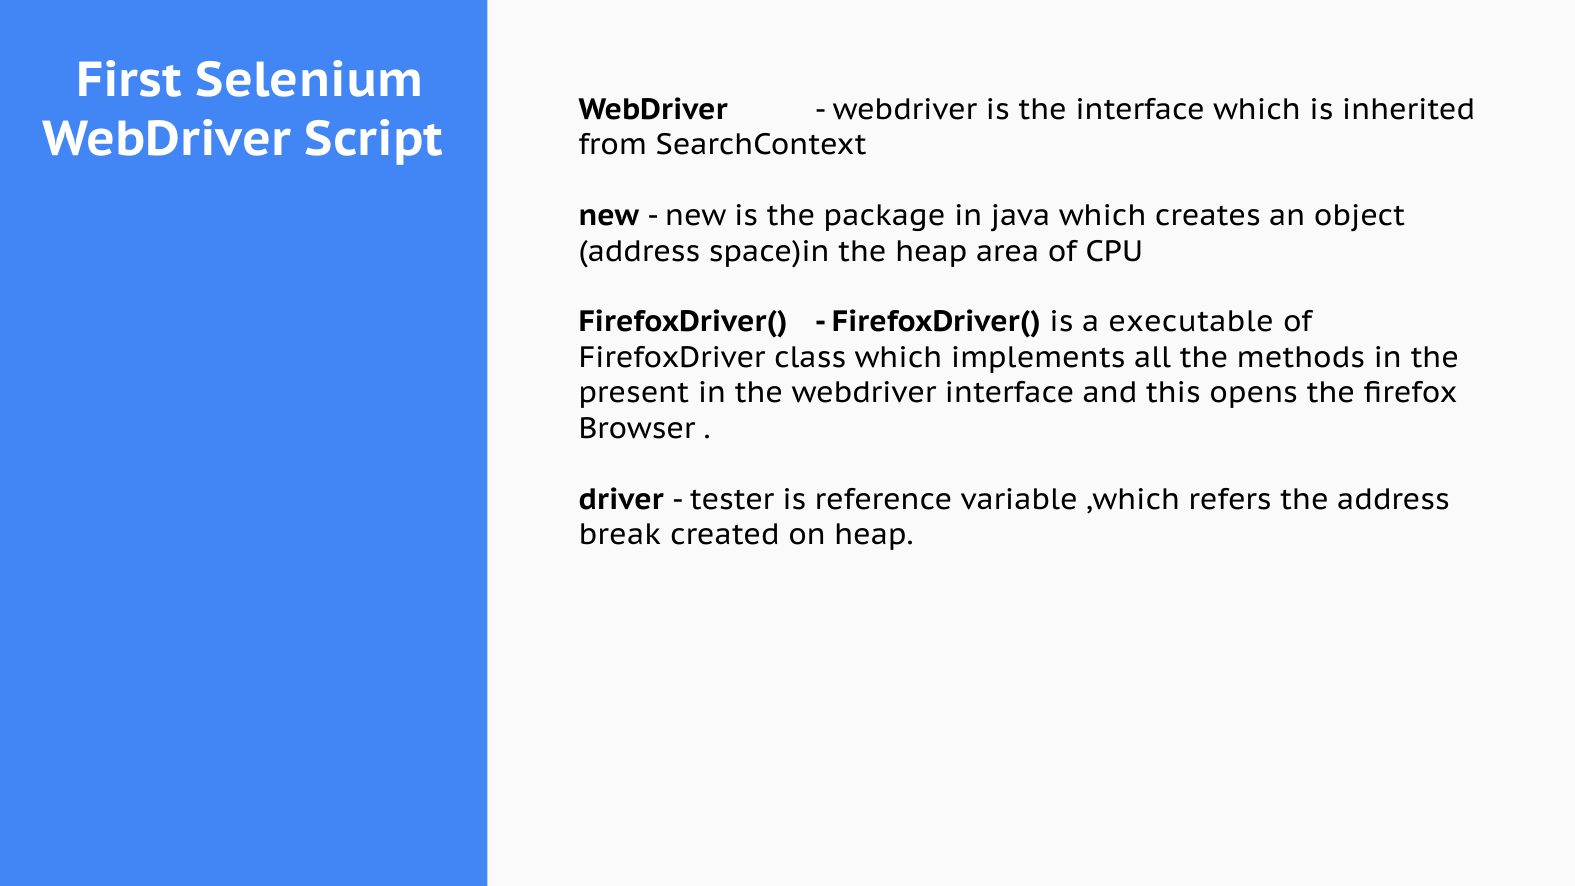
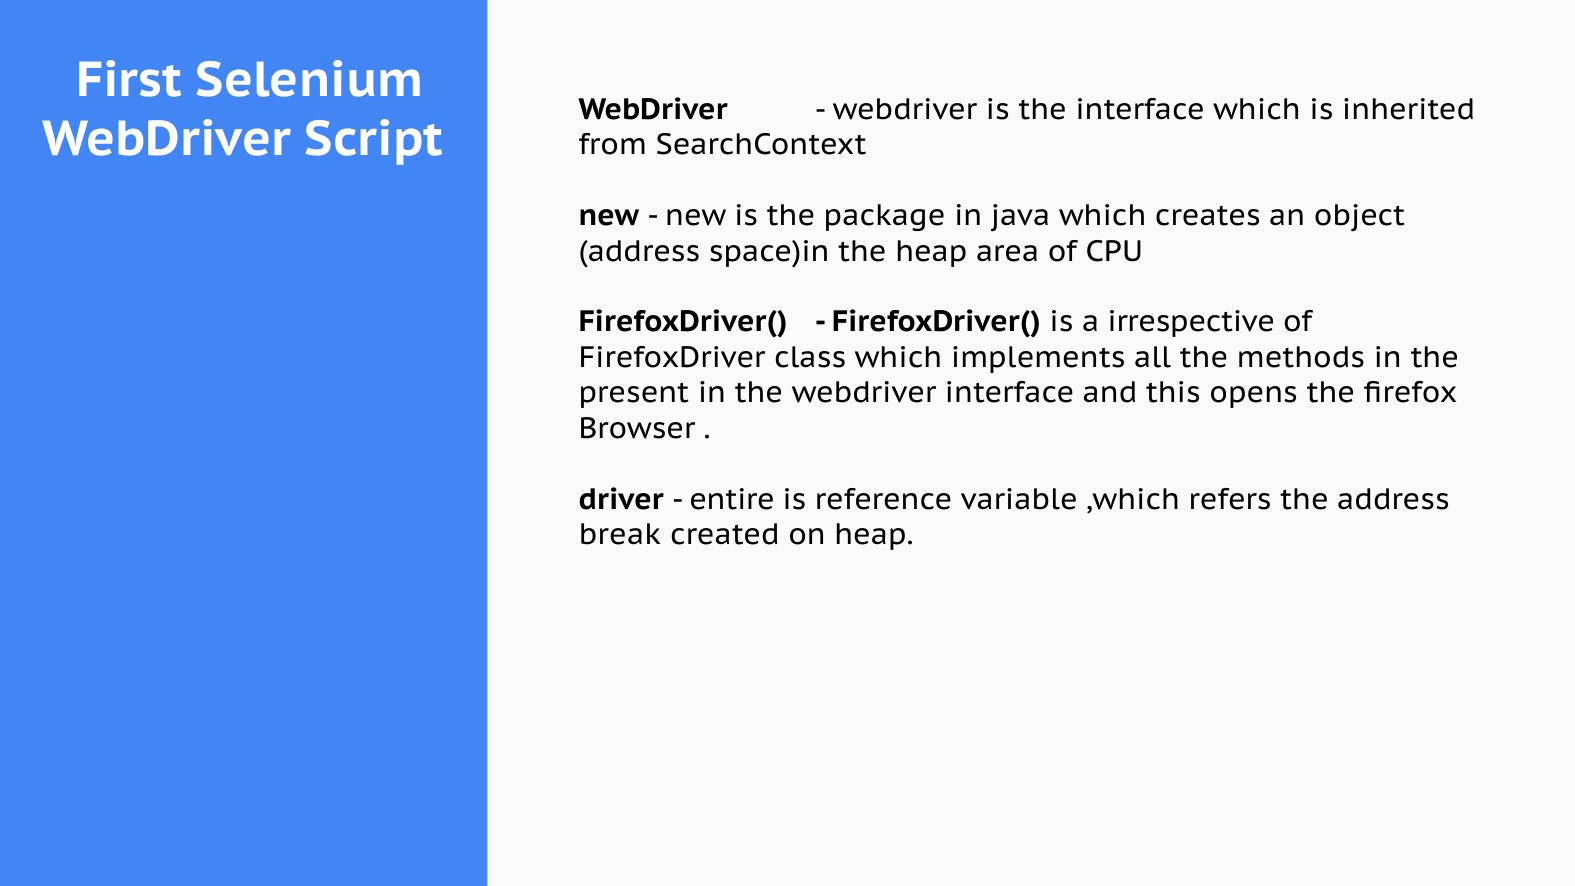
executable: executable -> irrespective
tester: tester -> entire
